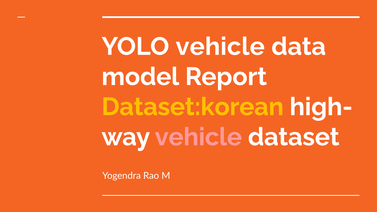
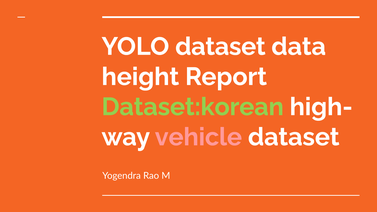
YOLO vehicle: vehicle -> dataset
model: model -> height
Dataset:korean colour: yellow -> light green
